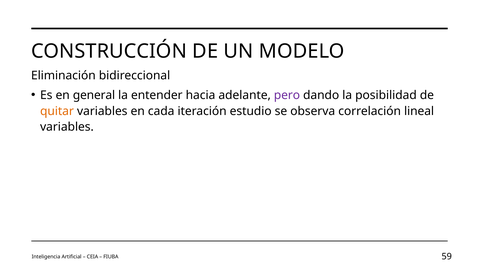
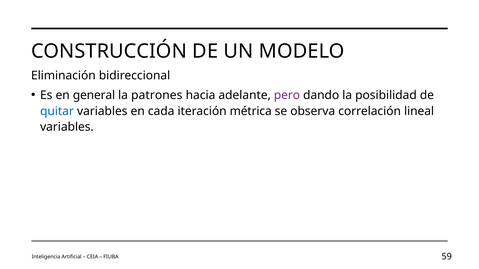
entender: entender -> patrones
quitar colour: orange -> blue
estudio: estudio -> métrica
